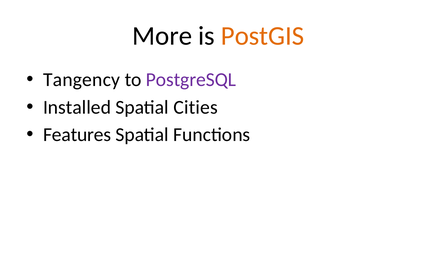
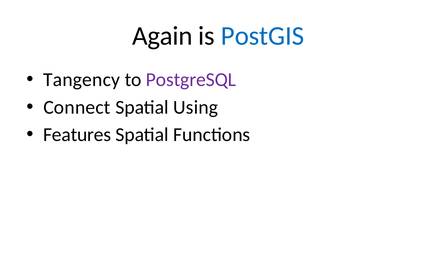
More: More -> Again
PostGIS colour: orange -> blue
Installed: Installed -> Connect
Cities: Cities -> Using
